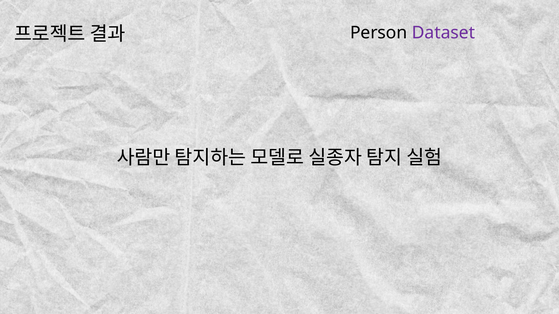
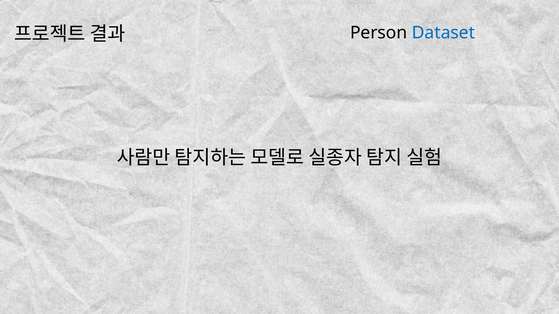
Dataset colour: purple -> blue
